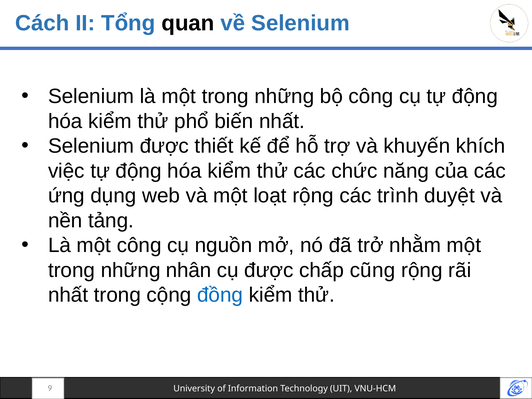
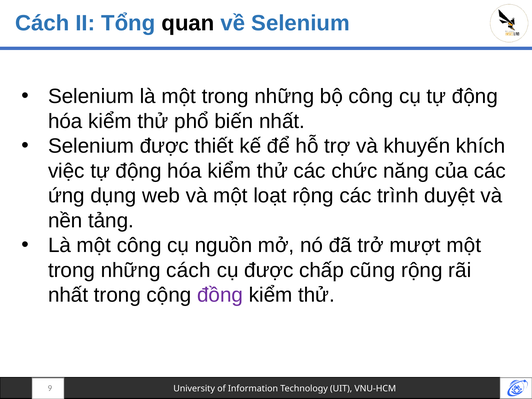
nhằm: nhằm -> mượt
những nhân: nhân -> cách
đồng colour: blue -> purple
